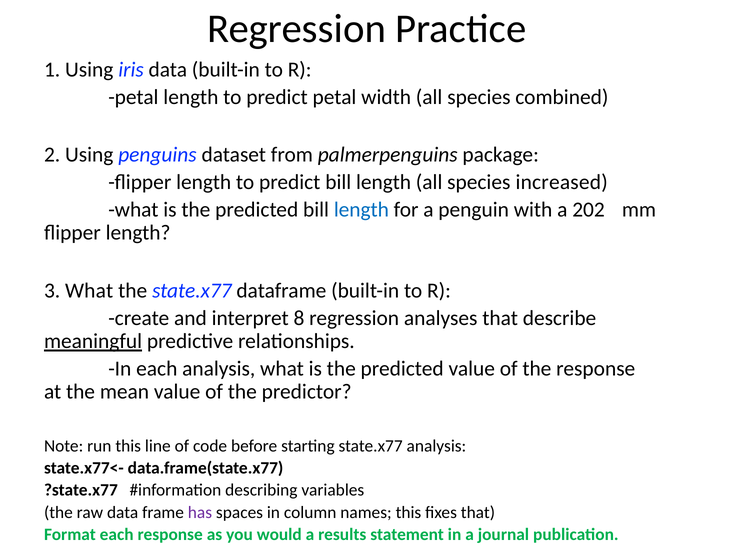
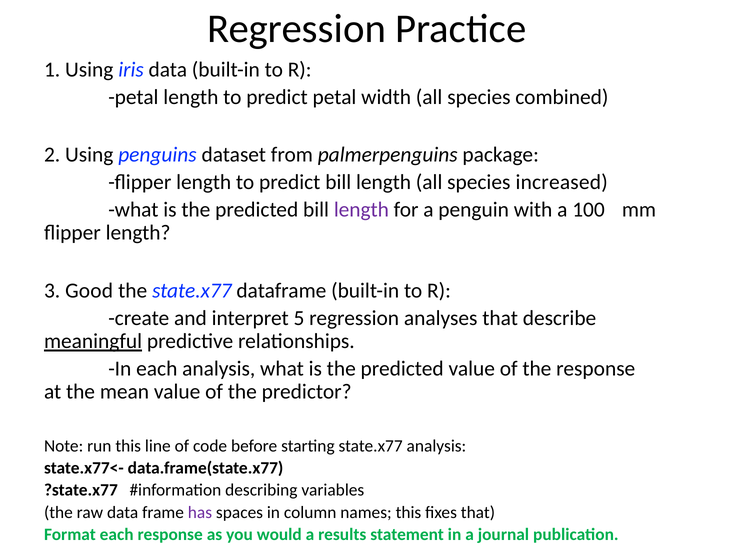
length at (361, 209) colour: blue -> purple
202: 202 -> 100
3 What: What -> Good
8: 8 -> 5
